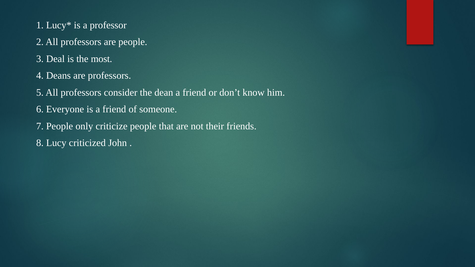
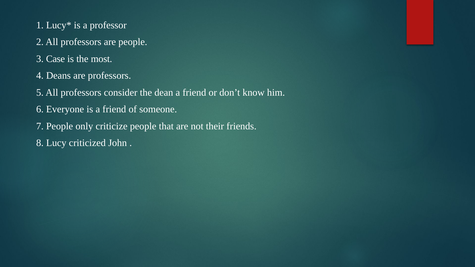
Deal: Deal -> Case
